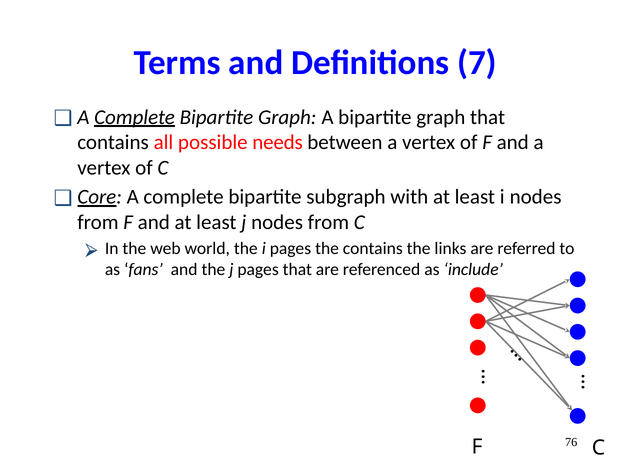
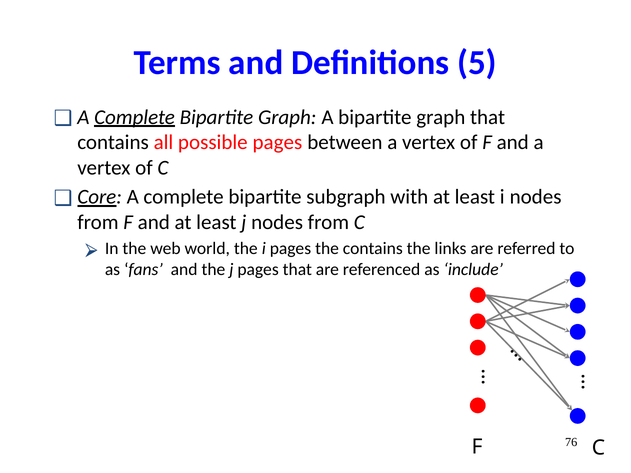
7: 7 -> 5
possible needs: needs -> pages
